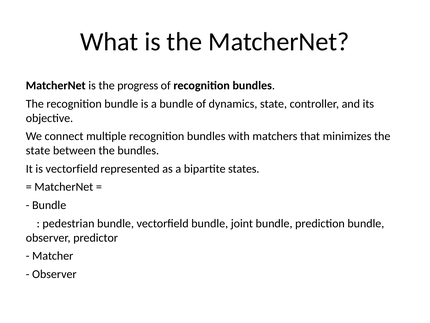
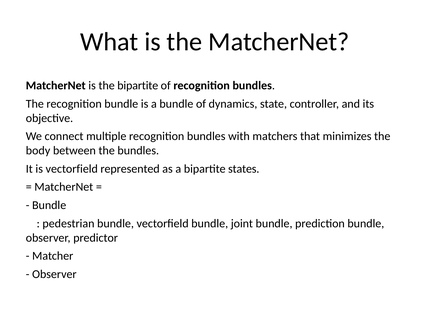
the progress: progress -> bipartite
state at (38, 150): state -> body
